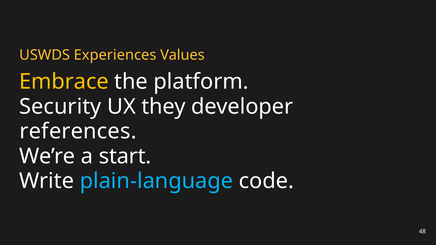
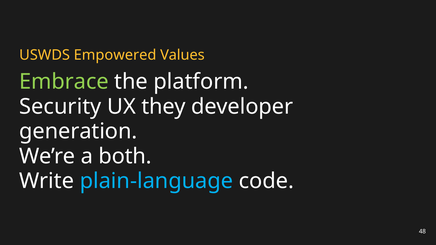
Experiences: Experiences -> Empowered
Embrace colour: yellow -> light green
references: references -> generation
start: start -> both
